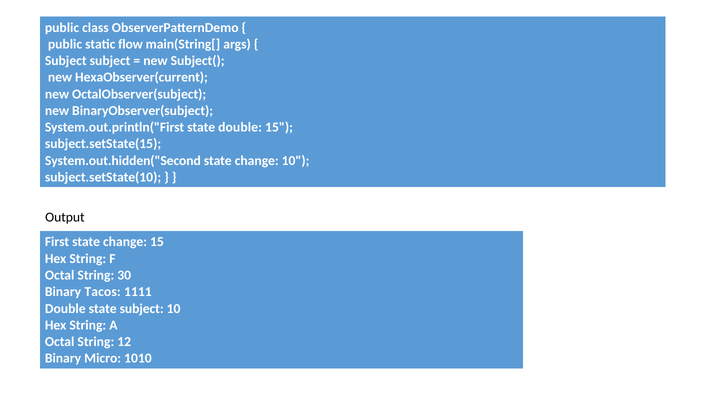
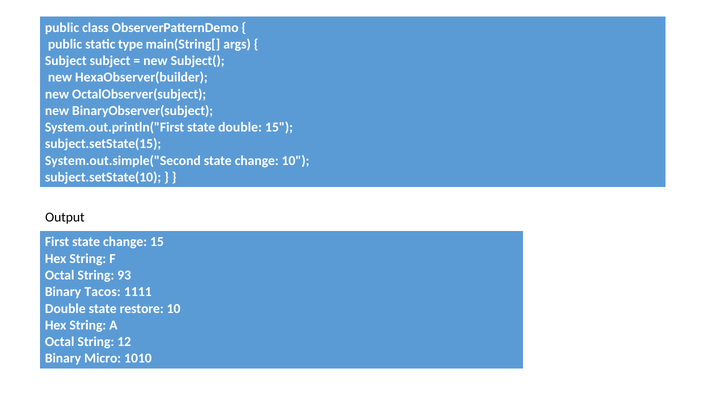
flow: flow -> type
HexaObserver(current: HexaObserver(current -> HexaObserver(builder
System.out.hidden("Second: System.out.hidden("Second -> System.out.simple("Second
30: 30 -> 93
state subject: subject -> restore
